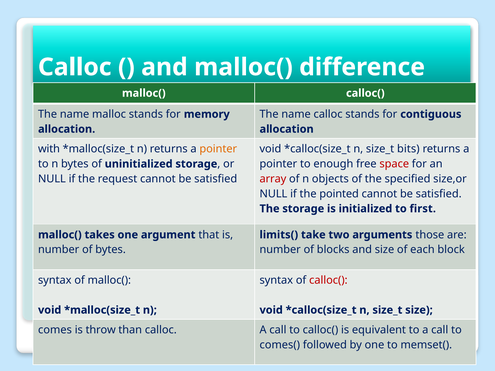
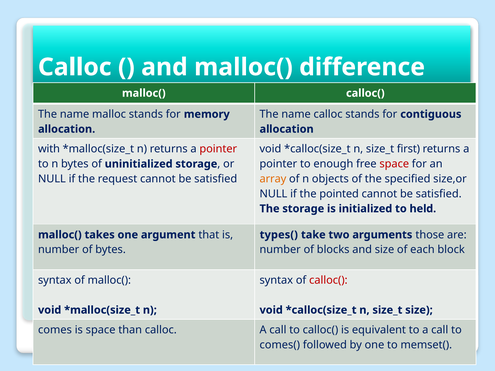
pointer at (218, 149) colour: orange -> red
bits: bits -> first
array colour: red -> orange
first: first -> held
limits(: limits( -> types(
is throw: throw -> space
